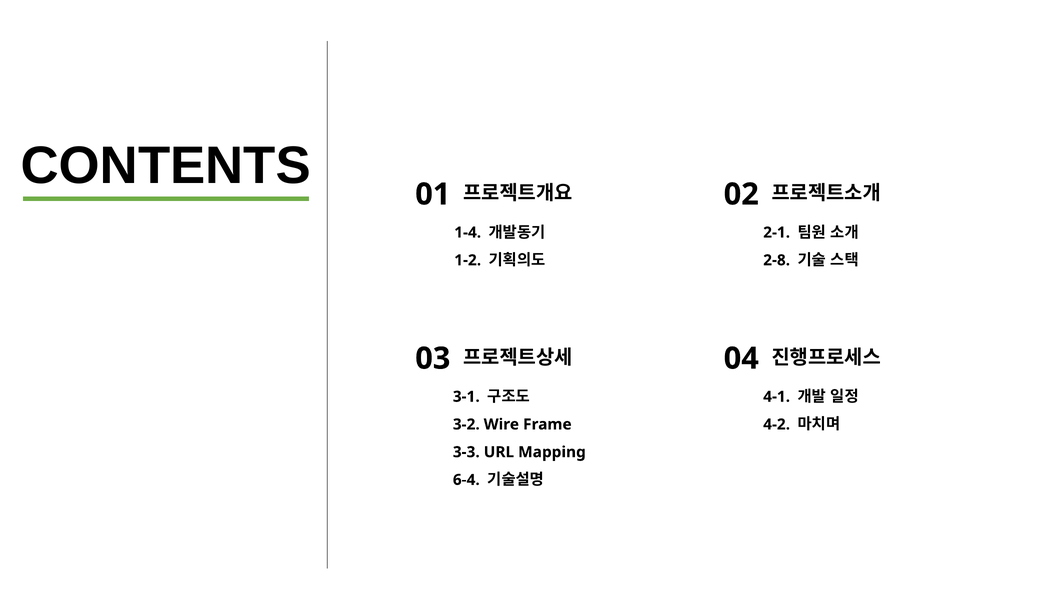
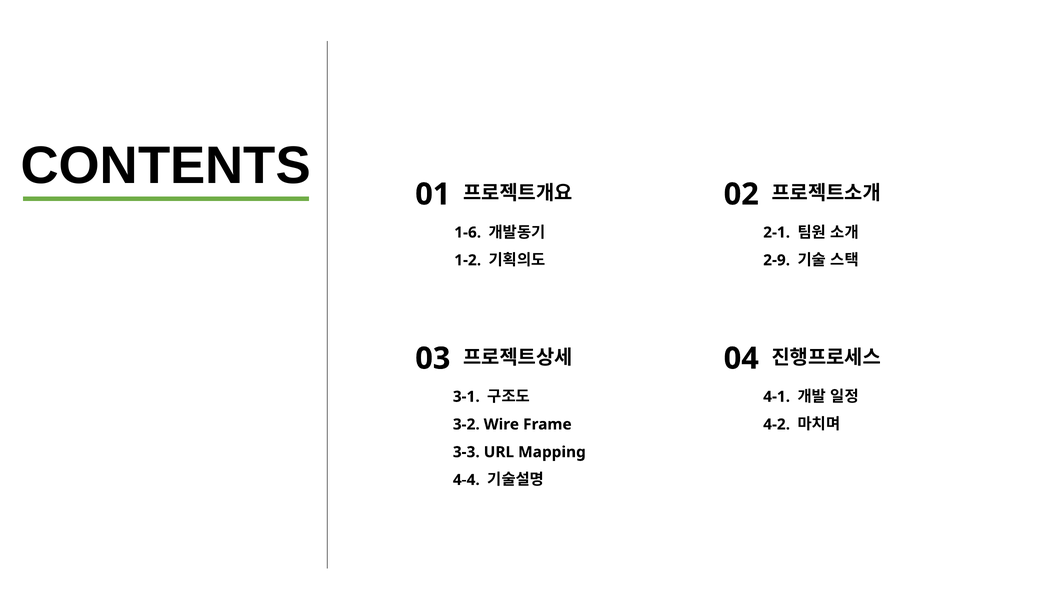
1-4: 1-4 -> 1-6
2-8: 2-8 -> 2-9
6-4: 6-4 -> 4-4
